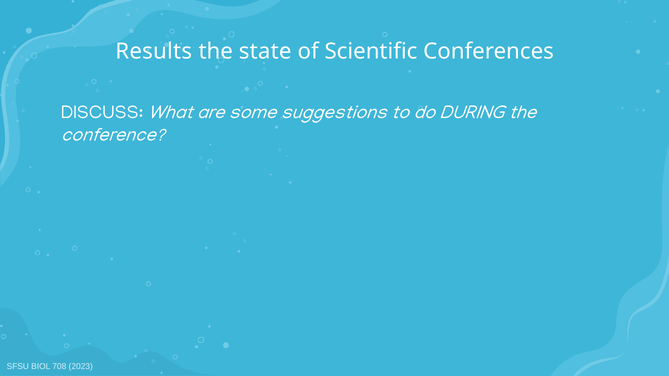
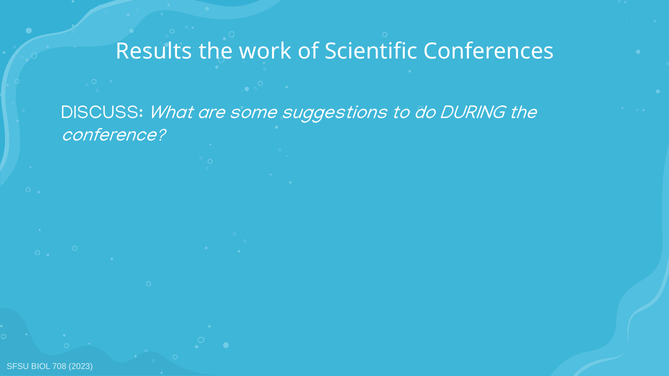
state: state -> work
